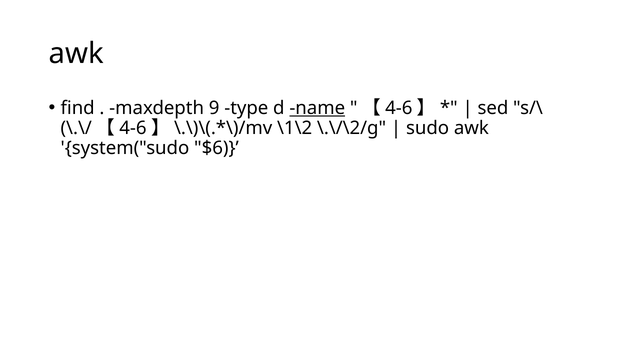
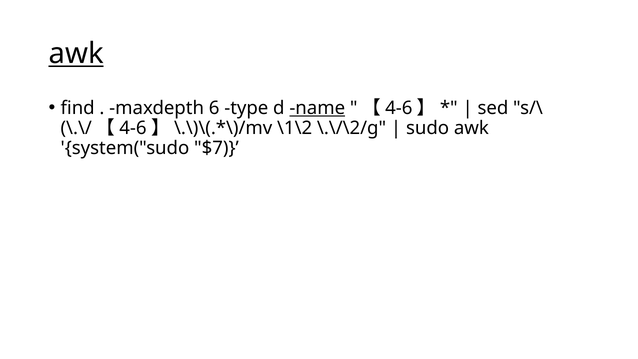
awk at (76, 54) underline: none -> present
9: 9 -> 6
$6: $6 -> $7
